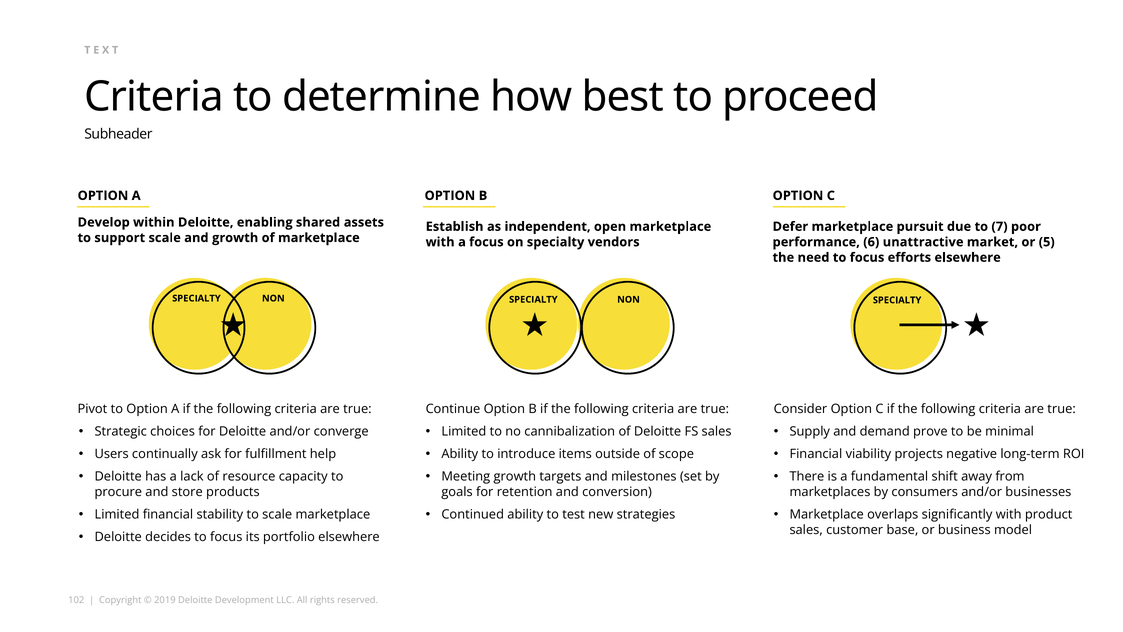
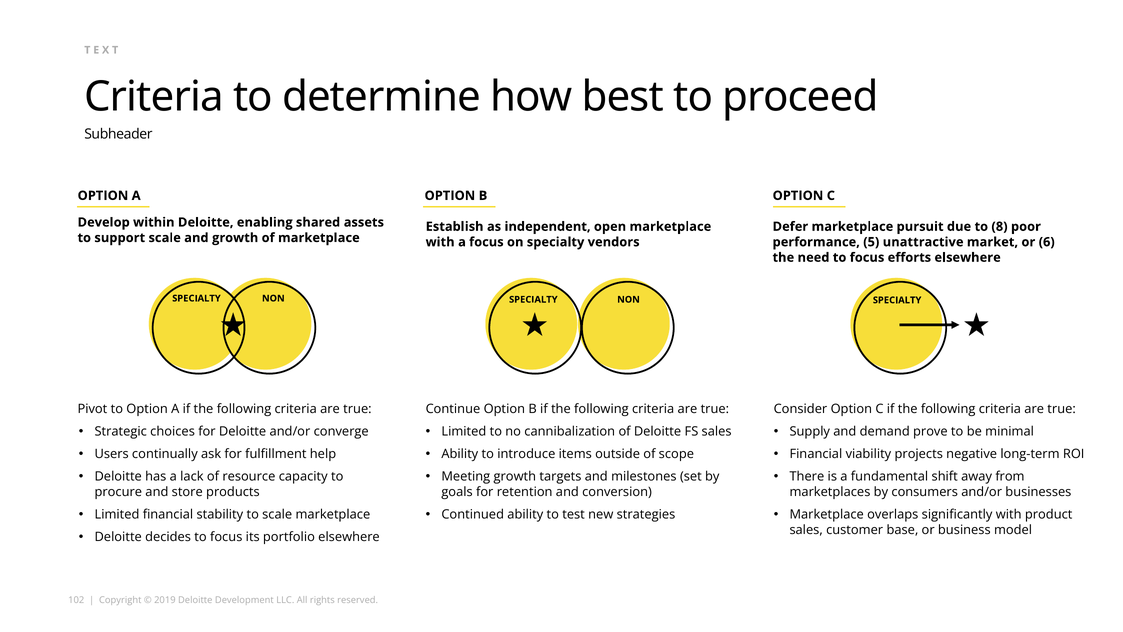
7: 7 -> 8
6: 6 -> 5
5: 5 -> 6
